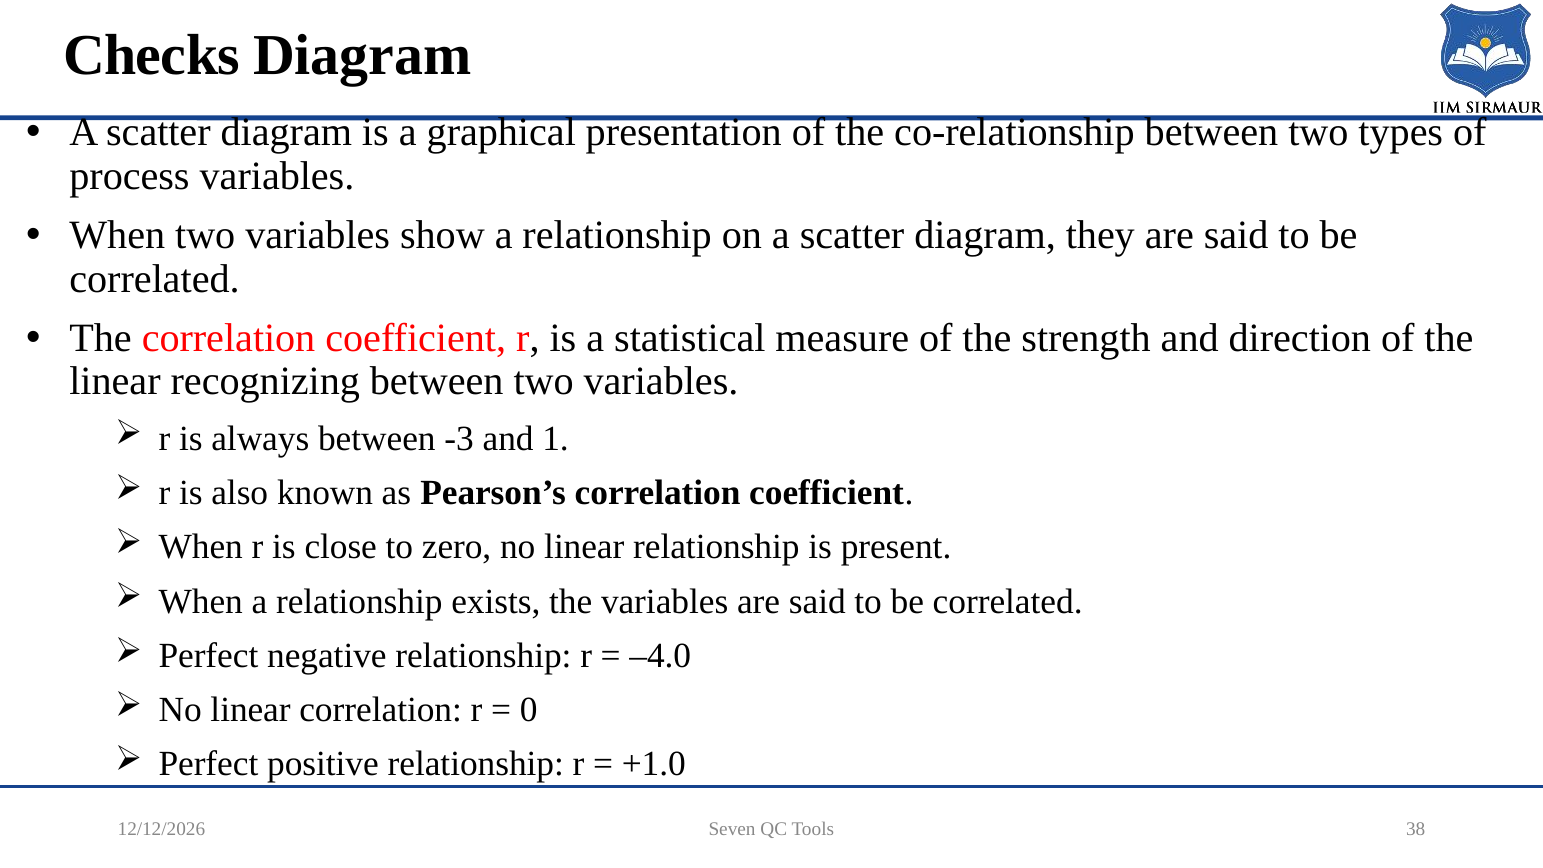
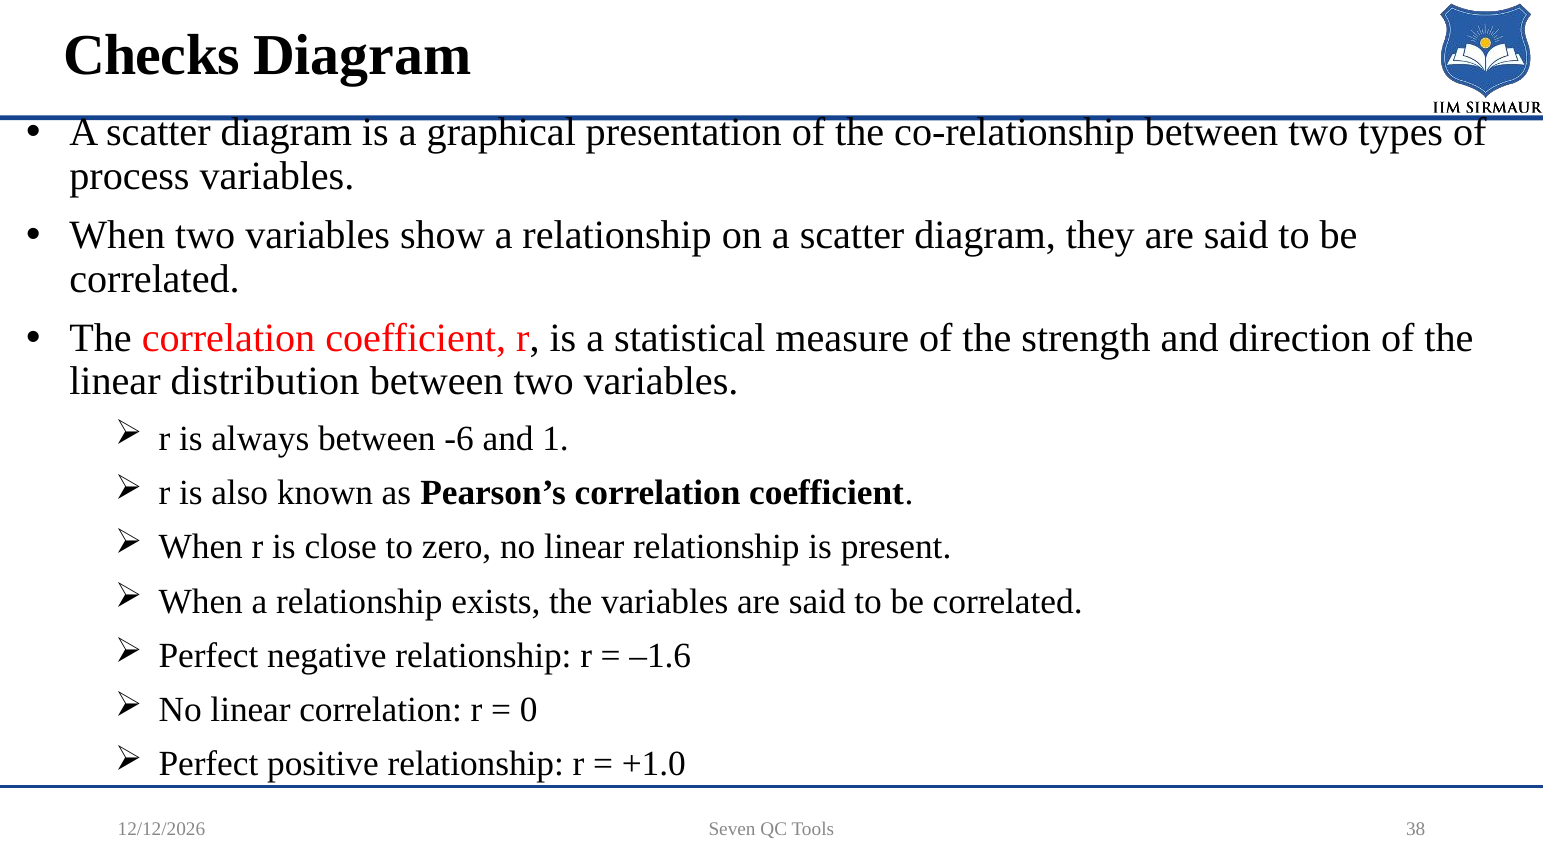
recognizing: recognizing -> distribution
-3: -3 -> -6
–4.0: –4.0 -> –1.6
